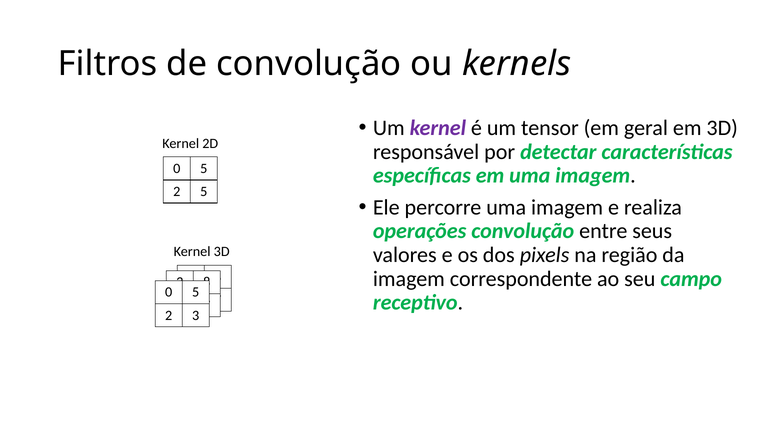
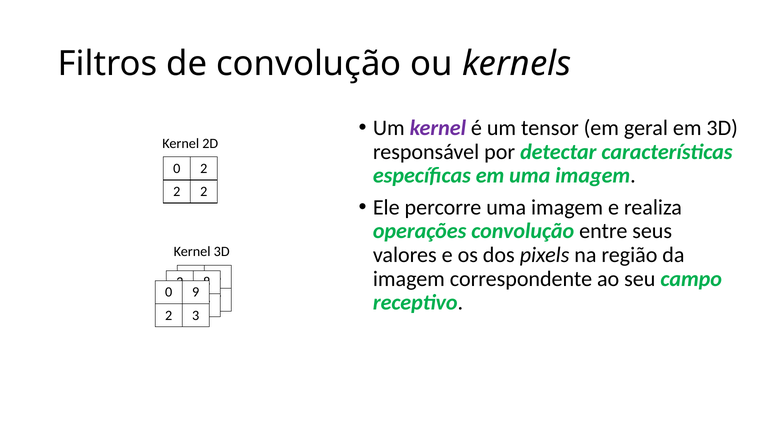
5 at (204, 169): 5 -> 2
5 at (204, 192): 5 -> 2
5 at (196, 292): 5 -> 9
